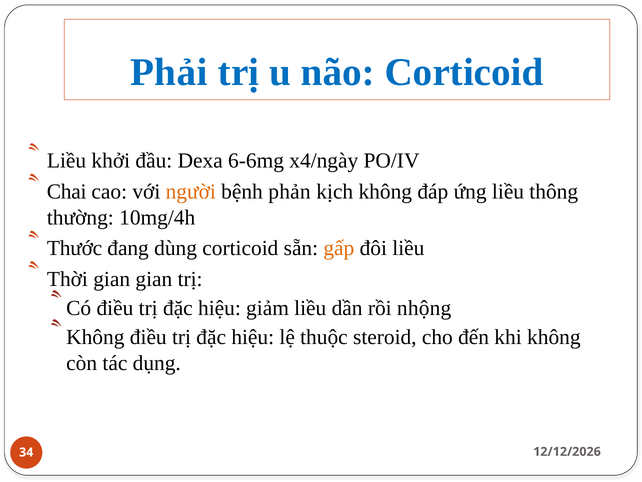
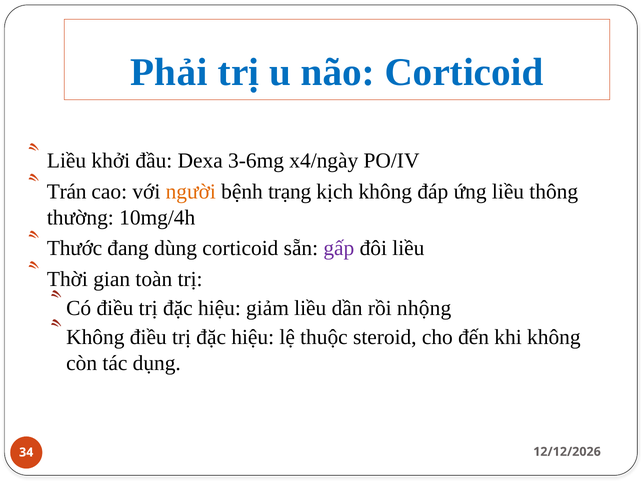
6-6mg: 6-6mg -> 3-6mg
Chai: Chai -> Trán
phản: phản -> trạng
gấp colour: orange -> purple
gian gian: gian -> toàn
